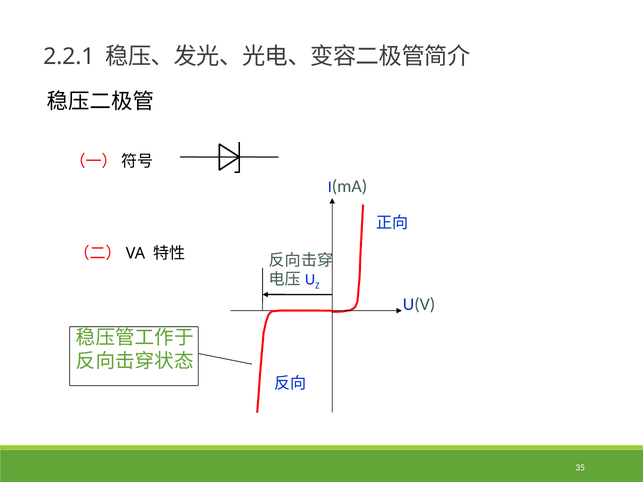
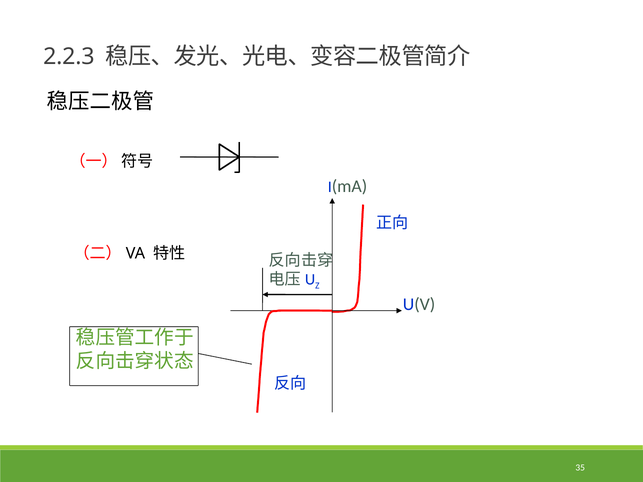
2.2.1: 2.2.1 -> 2.2.3
